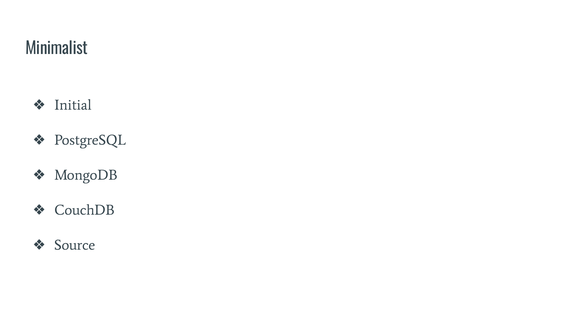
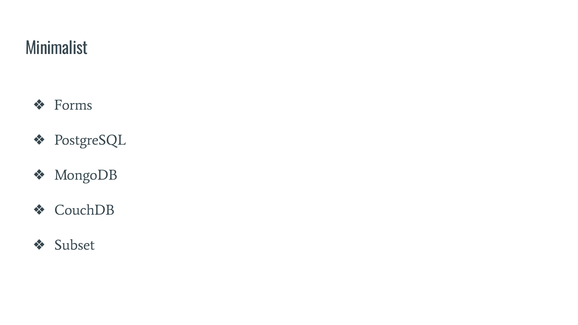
Initial: Initial -> Forms
Source: Source -> Subset
